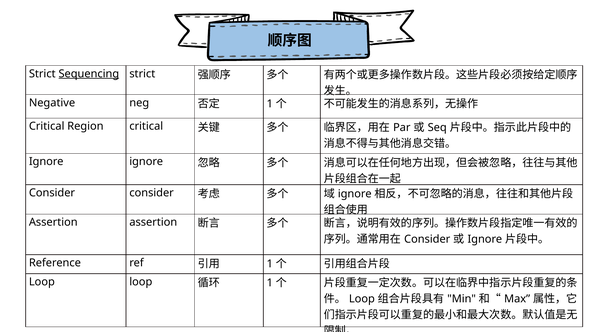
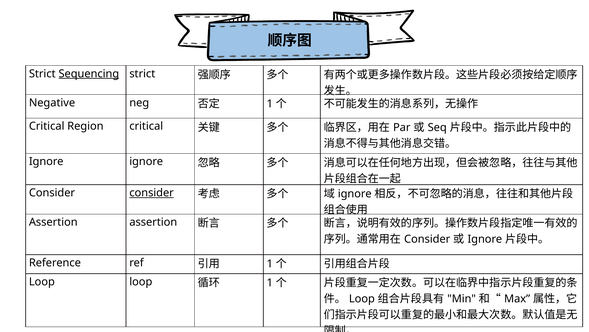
consider at (152, 192) underline: none -> present
